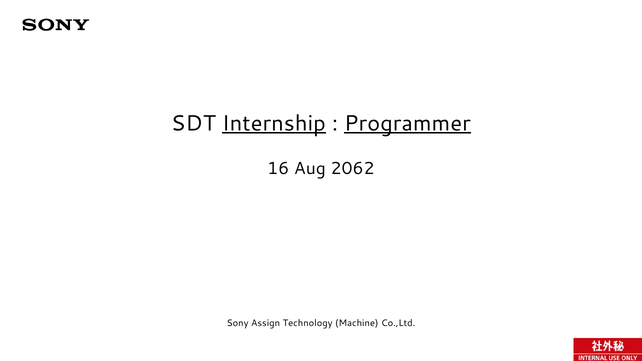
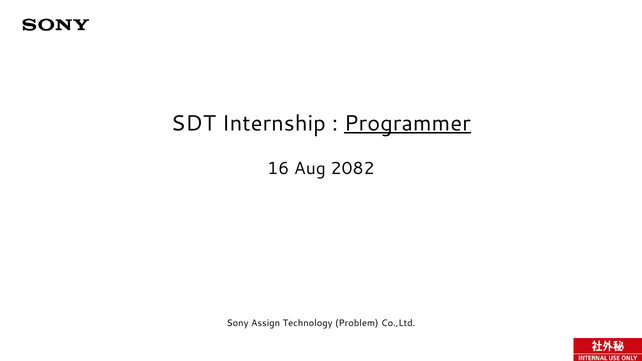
Internship underline: present -> none
2062: 2062 -> 2082
Machine: Machine -> Problem
